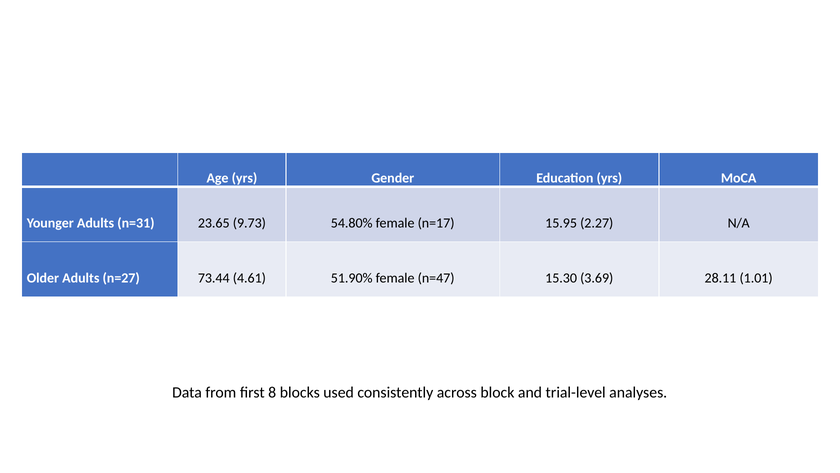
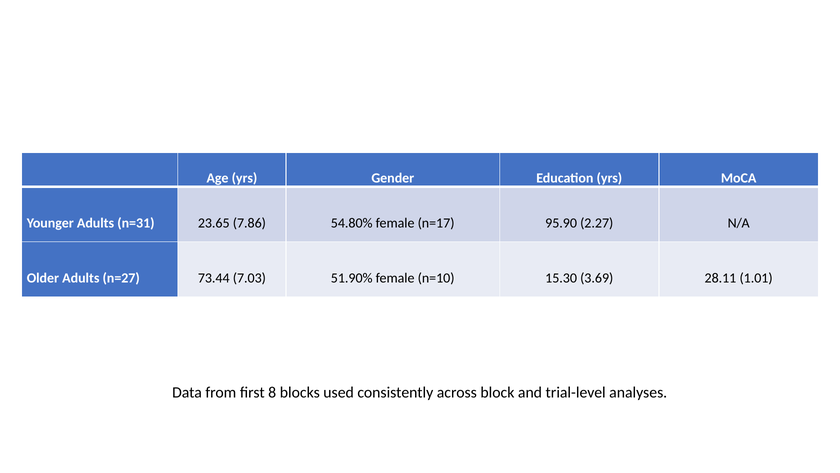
9.73: 9.73 -> 7.86
15.95: 15.95 -> 95.90
4.61: 4.61 -> 7.03
n=47: n=47 -> n=10
